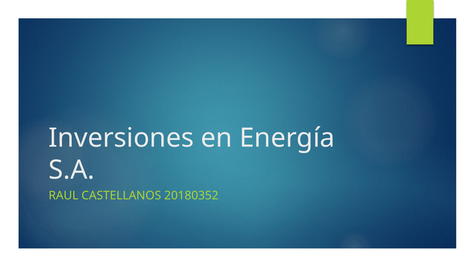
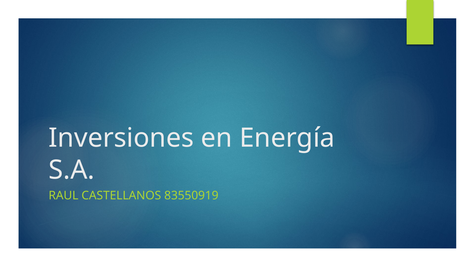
20180352: 20180352 -> 83550919
